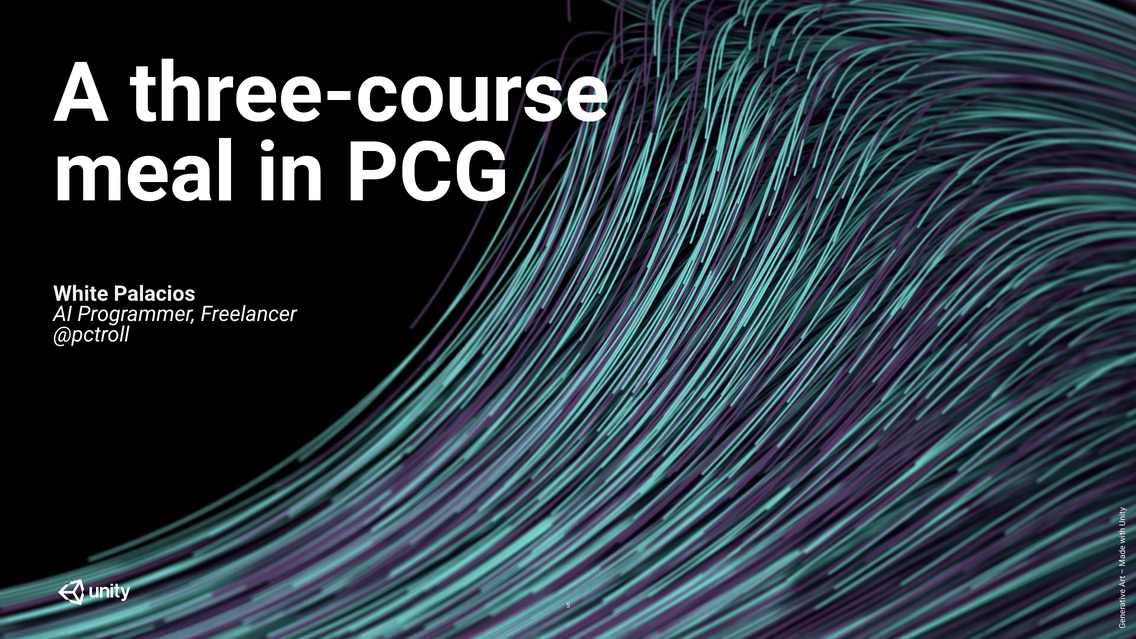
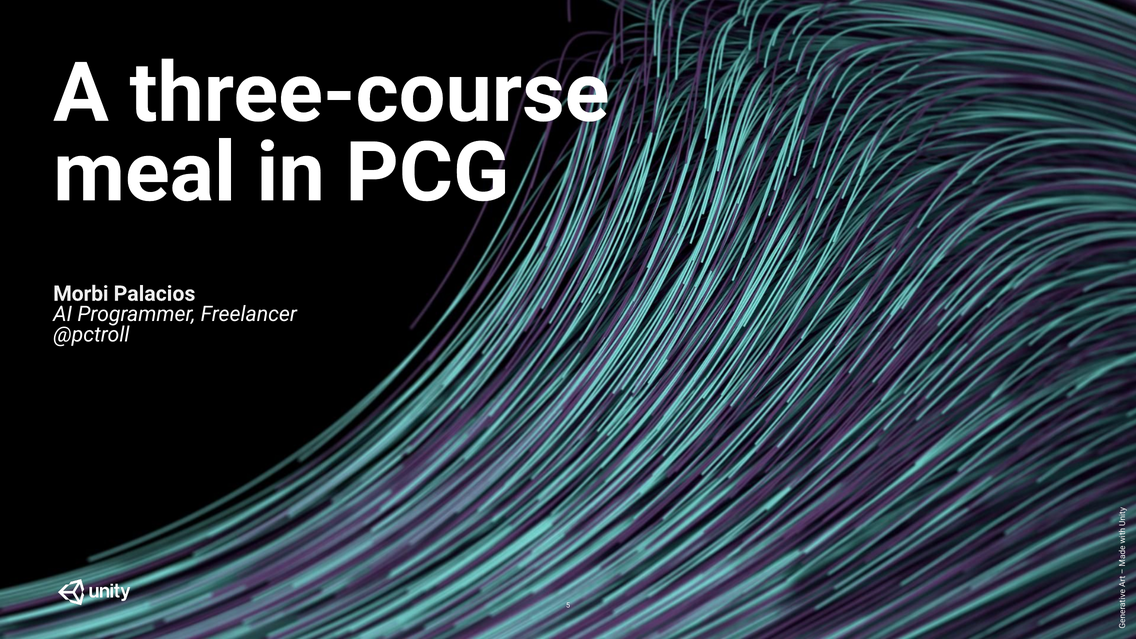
White: White -> Morbi
